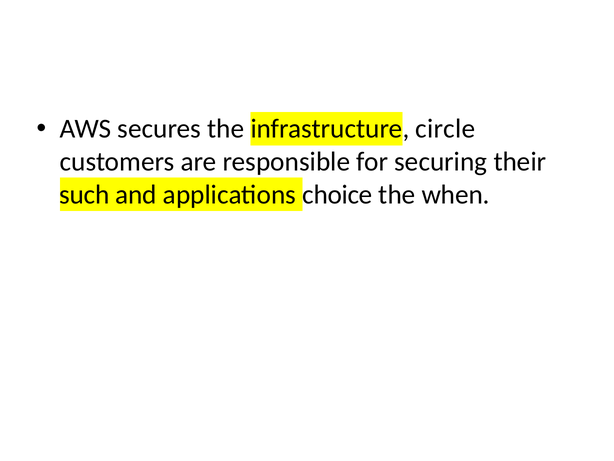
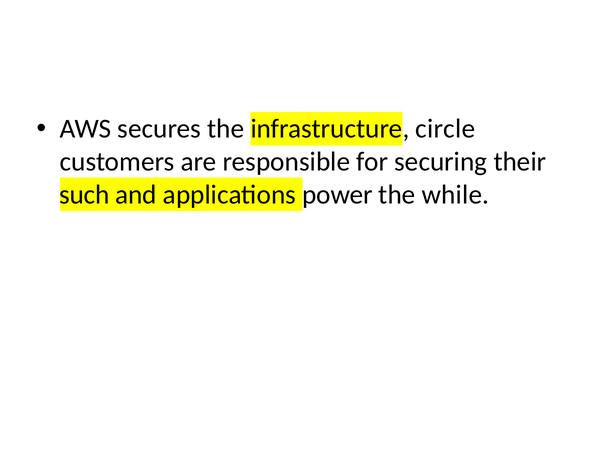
choice: choice -> power
when: when -> while
